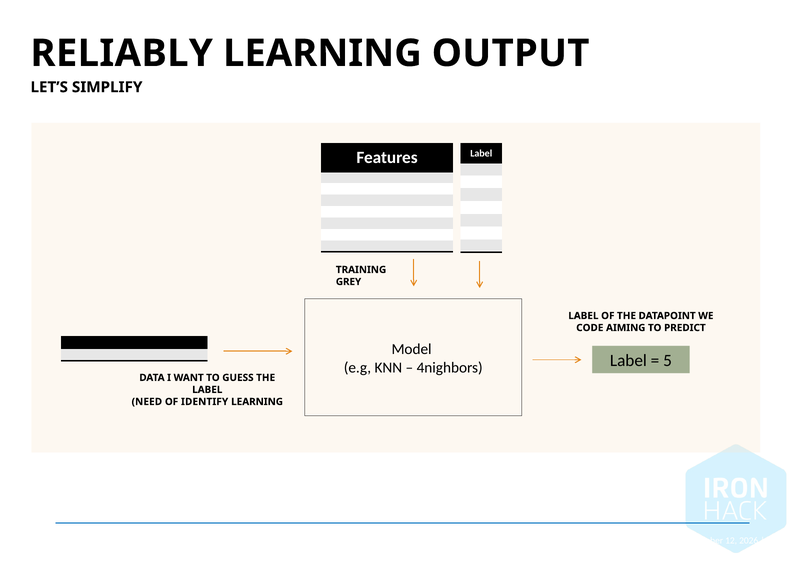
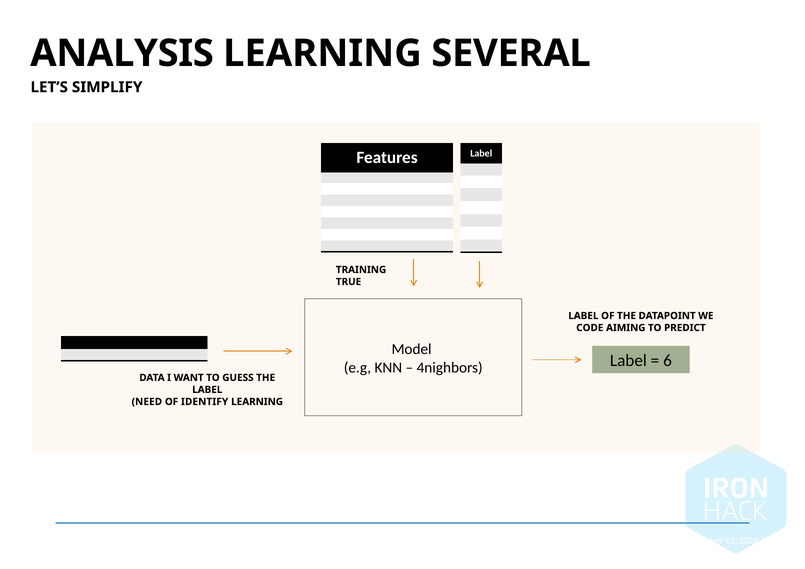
RELIABLY: RELIABLY -> ANALYSIS
OUTPUT: OUTPUT -> SEVERAL
GREY: GREY -> TRUE
5: 5 -> 6
